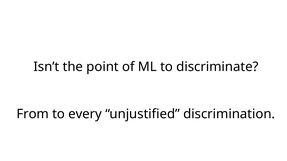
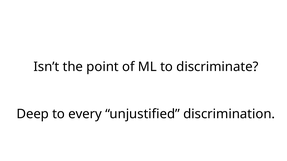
From: From -> Deep
